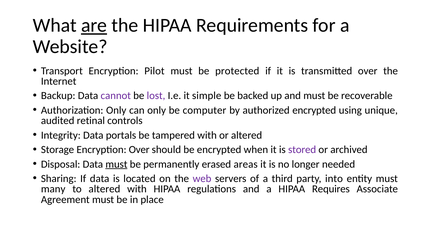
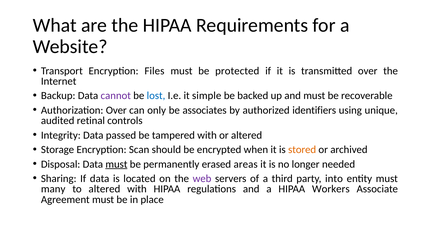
are underline: present -> none
Pilot: Pilot -> Files
lost colour: purple -> blue
Authorization Only: Only -> Over
computer: computer -> associates
authorized encrypted: encrypted -> identifiers
portals: portals -> passed
Encryption Over: Over -> Scan
stored colour: purple -> orange
Requires: Requires -> Workers
